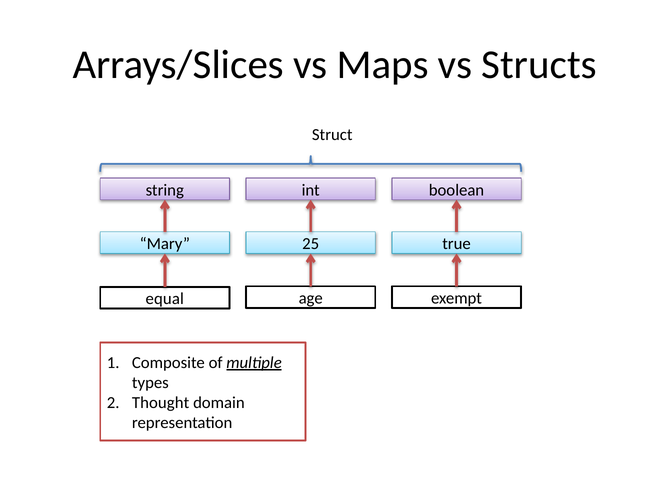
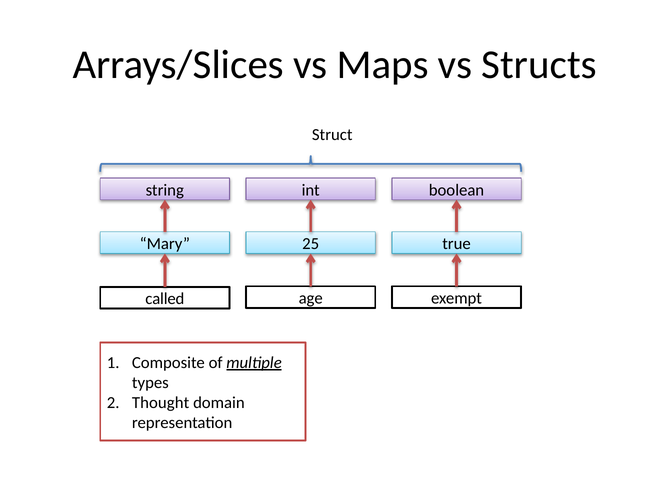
equal: equal -> called
